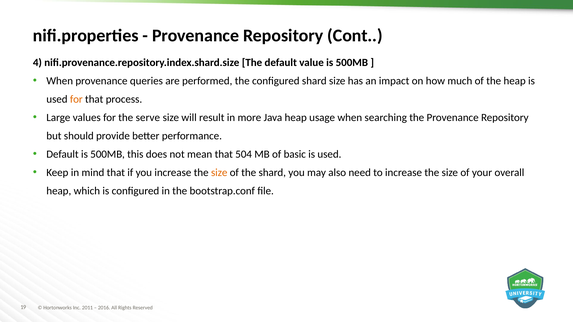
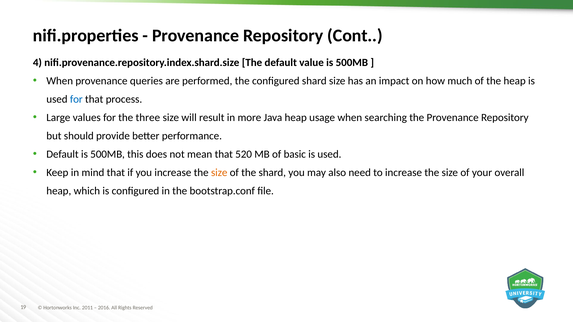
for at (76, 99) colour: orange -> blue
serve: serve -> three
504: 504 -> 520
